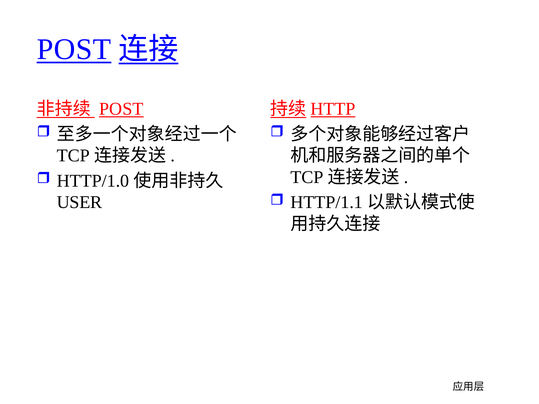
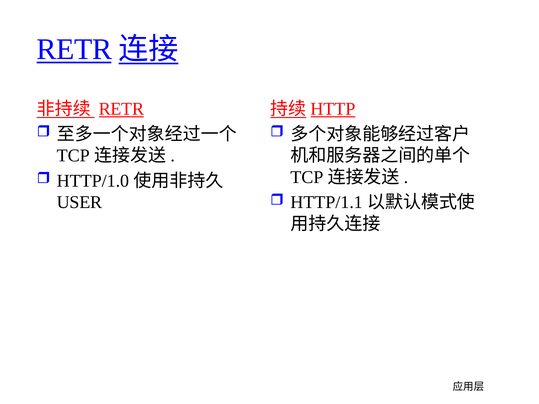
POST at (74, 49): POST -> RETR
POST at (121, 109): POST -> RETR
